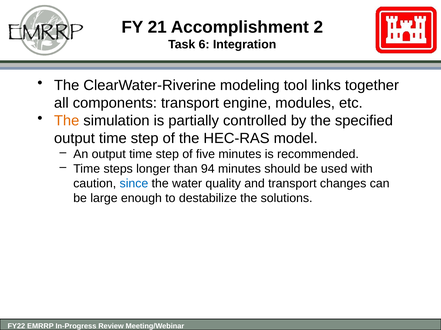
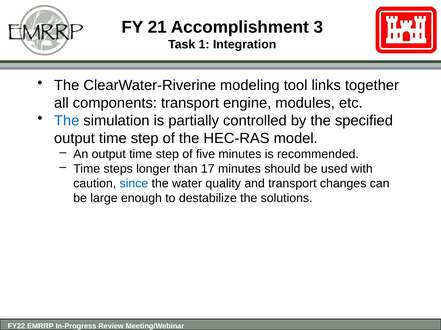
2: 2 -> 3
6: 6 -> 1
The at (67, 121) colour: orange -> blue
94: 94 -> 17
